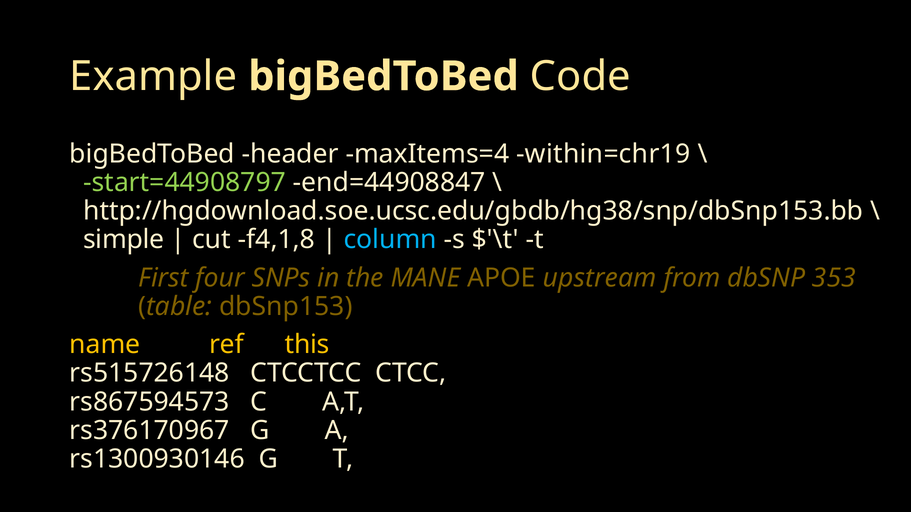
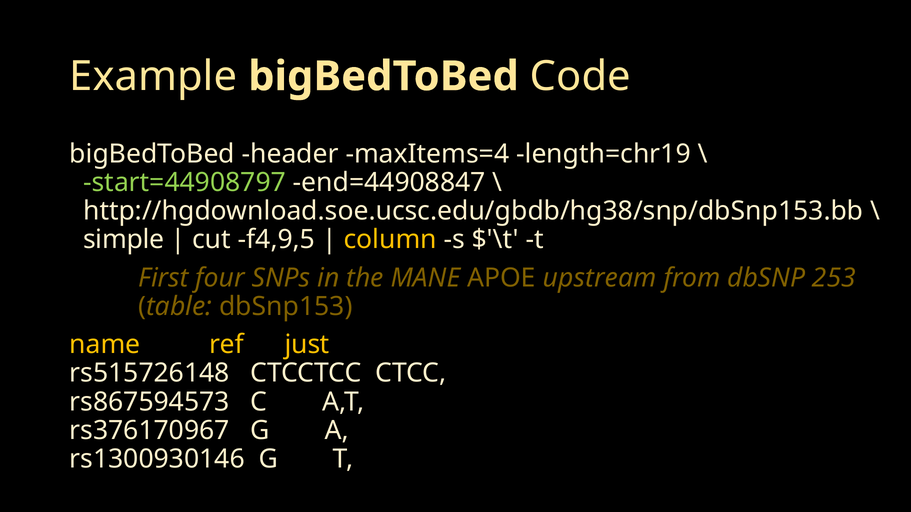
within=chr19: within=chr19 -> length=chr19
f4,1,8: f4,1,8 -> f4,9,5
column colour: light blue -> yellow
353: 353 -> 253
this: this -> just
